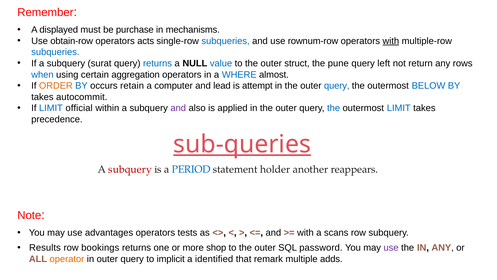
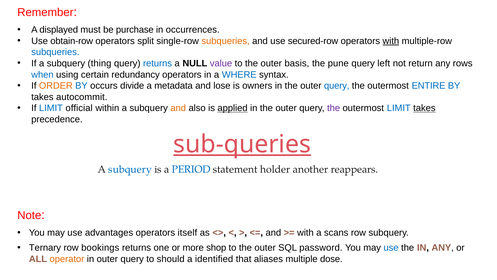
mechanisms: mechanisms -> occurrences
acts: acts -> split
subqueries at (226, 41) colour: blue -> orange
rownum-row: rownum-row -> secured-row
surat: surat -> thing
value colour: blue -> purple
struct: struct -> basis
aggregation: aggregation -> redundancy
almost: almost -> syntax
retain: retain -> divide
computer: computer -> metadata
lead: lead -> lose
attempt: attempt -> owners
BELOW: BELOW -> ENTIRE
and at (178, 108) colour: purple -> orange
applied underline: none -> present
the at (334, 108) colour: blue -> purple
takes at (424, 108) underline: none -> present
subquery at (130, 169) colour: red -> blue
tests: tests -> itself
Results: Results -> Ternary
use at (391, 247) colour: purple -> blue
implicit: implicit -> should
remark: remark -> aliases
adds: adds -> dose
